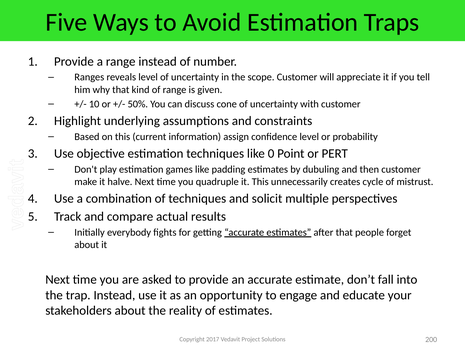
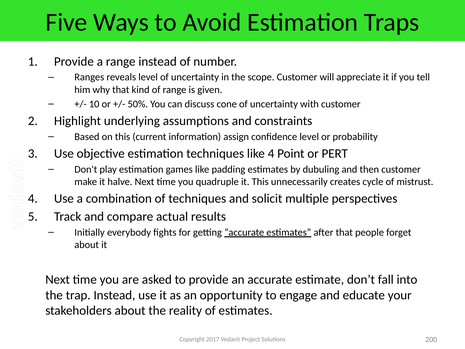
like 0: 0 -> 4
